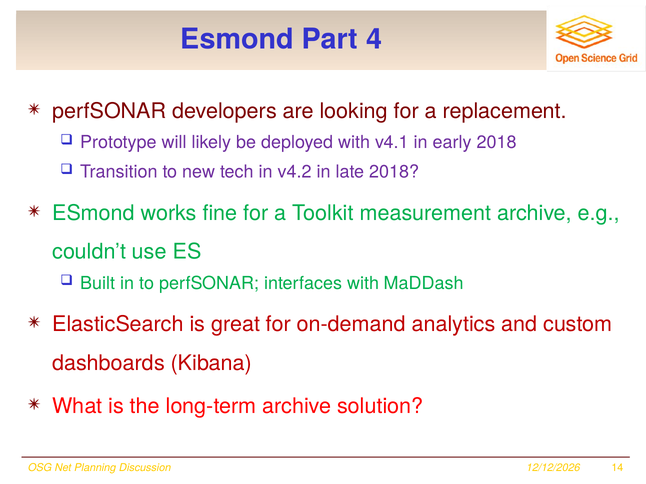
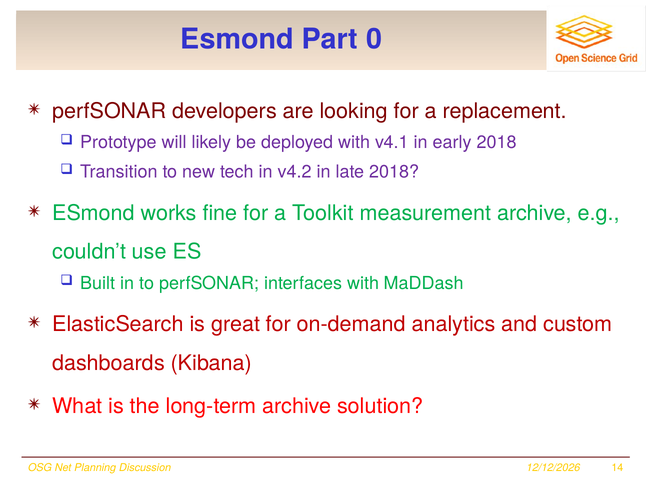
4: 4 -> 0
